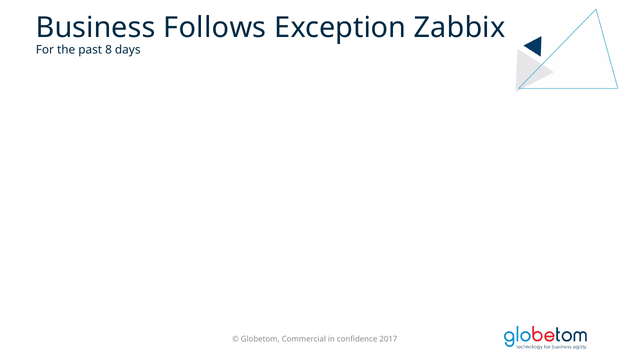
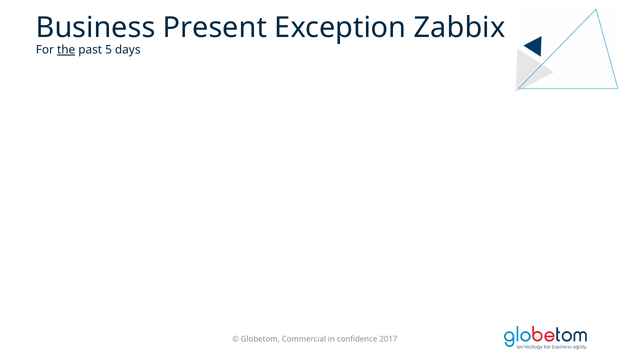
Follows: Follows -> Present
the underline: none -> present
8: 8 -> 5
